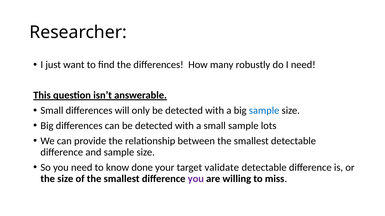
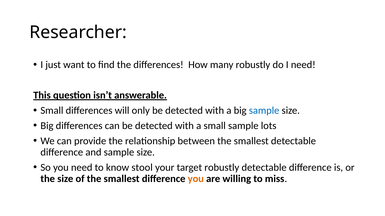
done: done -> stool
target validate: validate -> robustly
you at (196, 179) colour: purple -> orange
